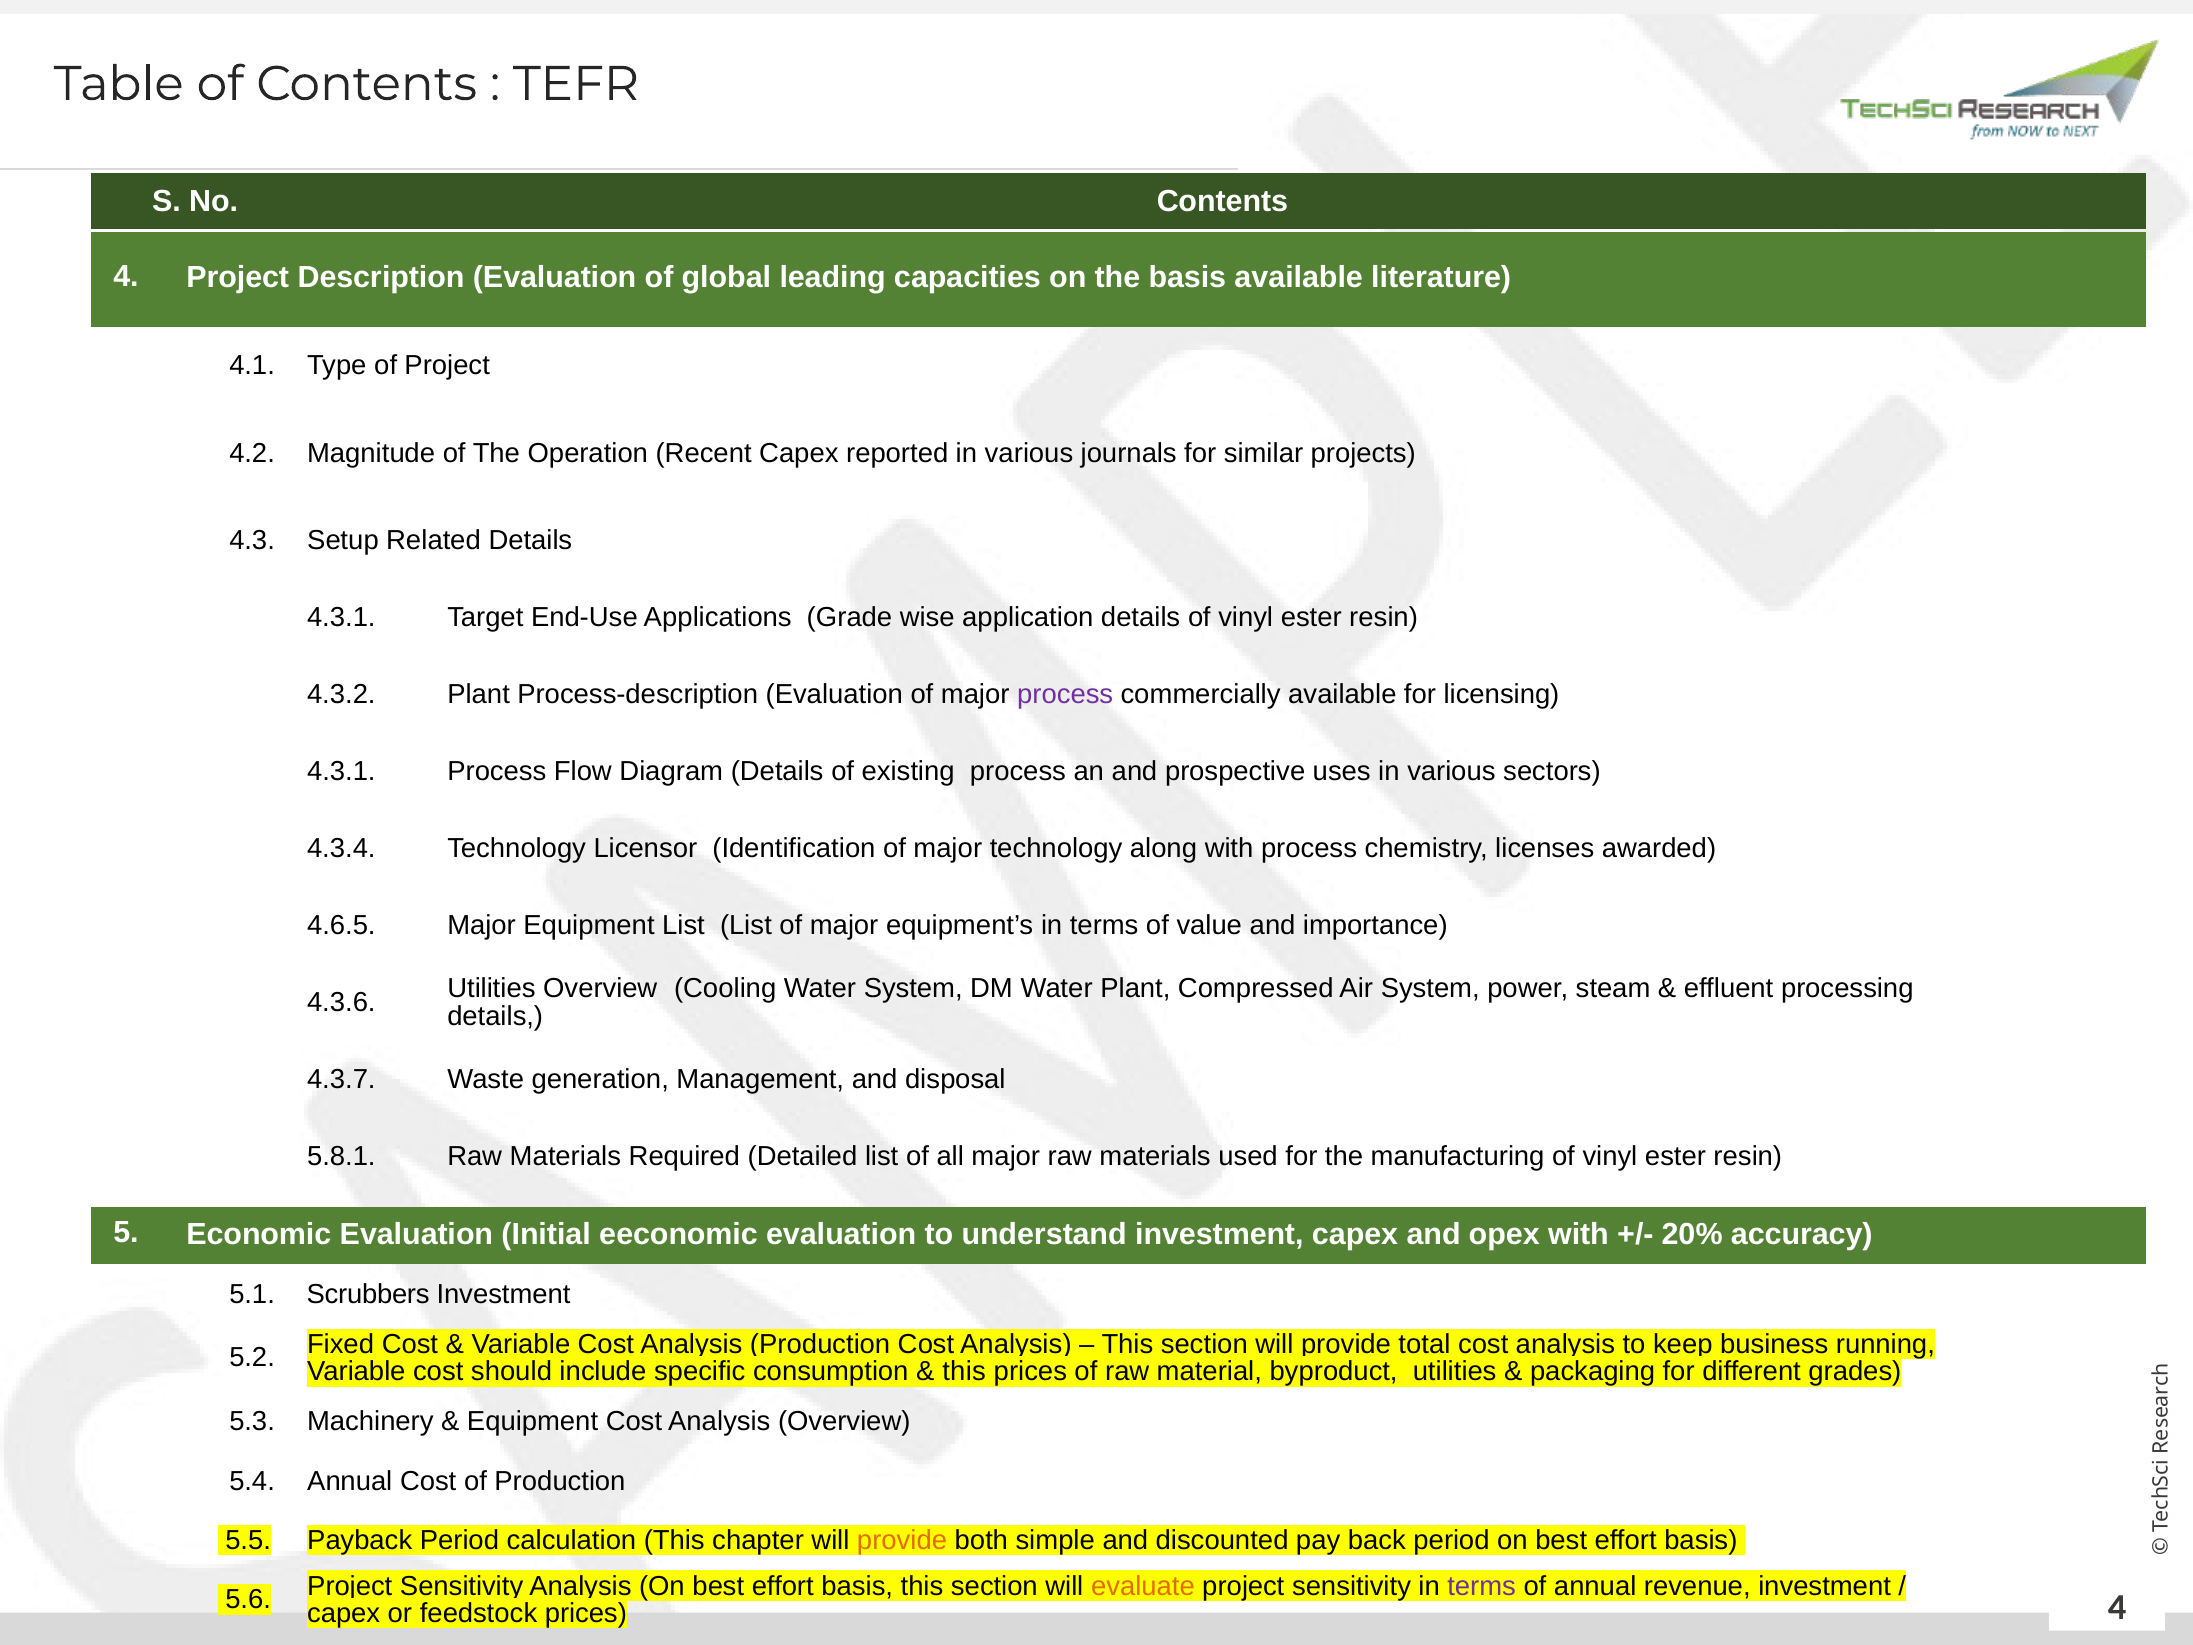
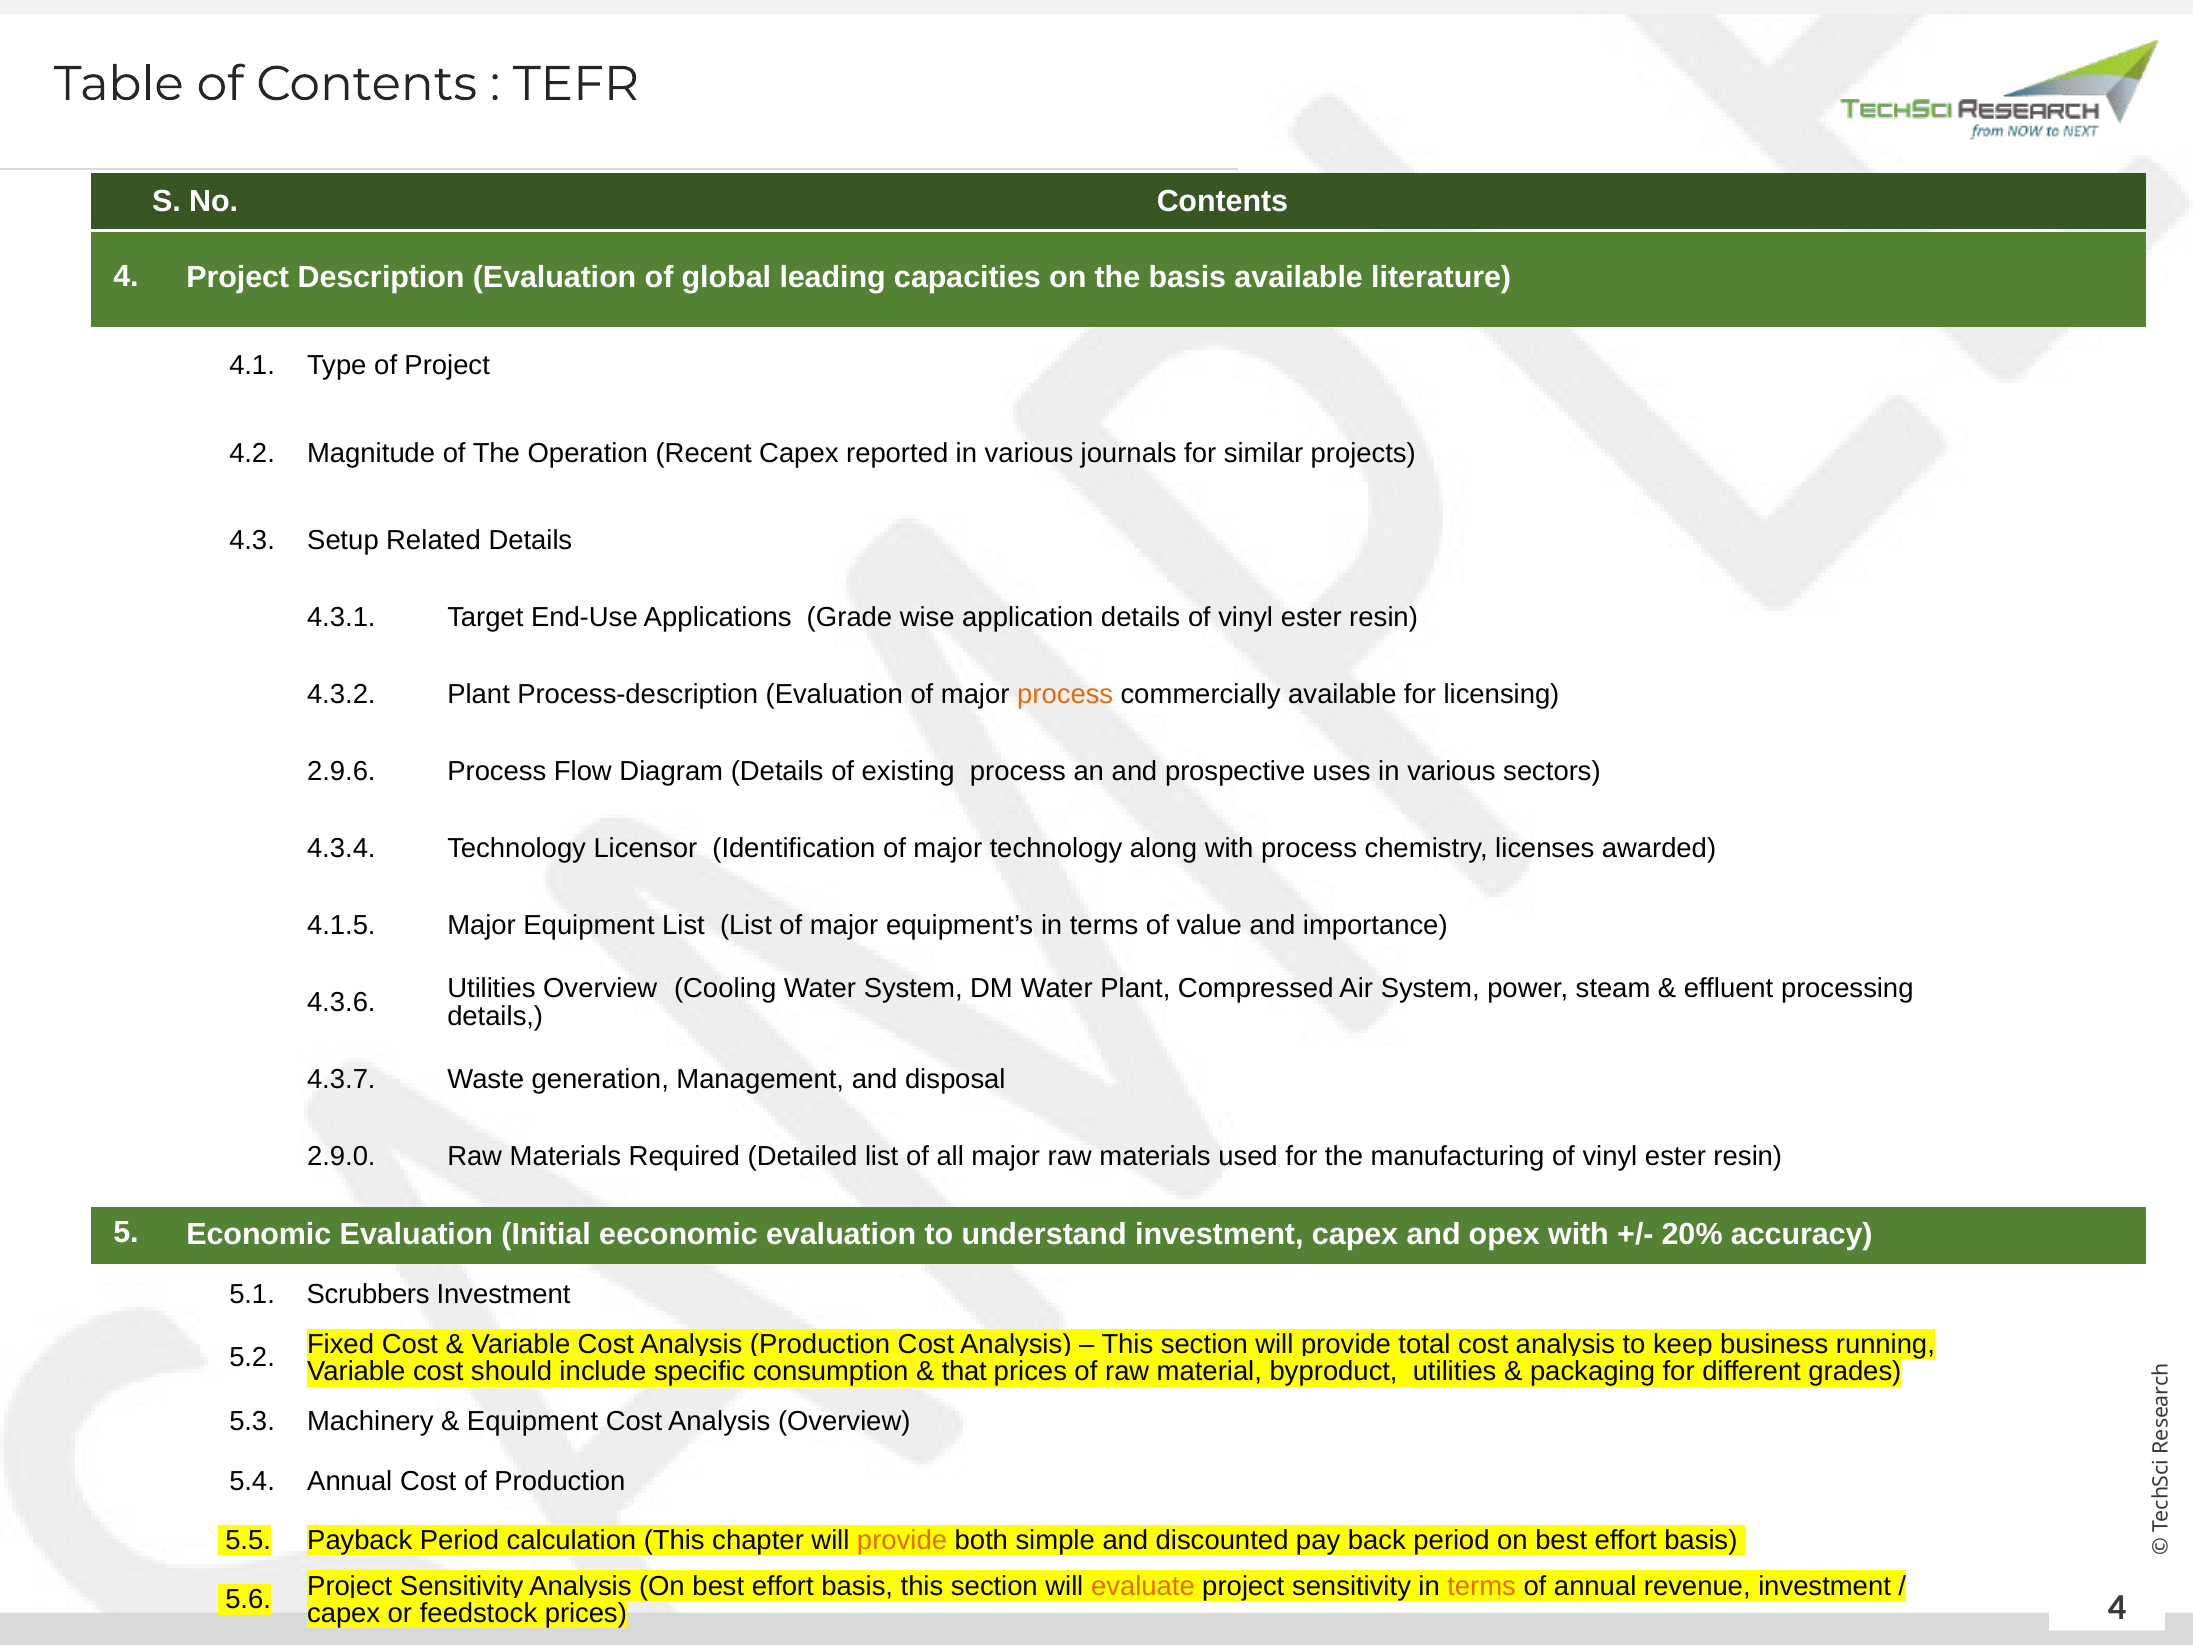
process at (1065, 695) colour: purple -> orange
4.3.1 at (341, 772): 4.3.1 -> 2.9.6
4.6.5: 4.6.5 -> 4.1.5
5.8.1: 5.8.1 -> 2.9.0
this at (964, 1371): this -> that
terms at (1482, 1586) colour: purple -> orange
